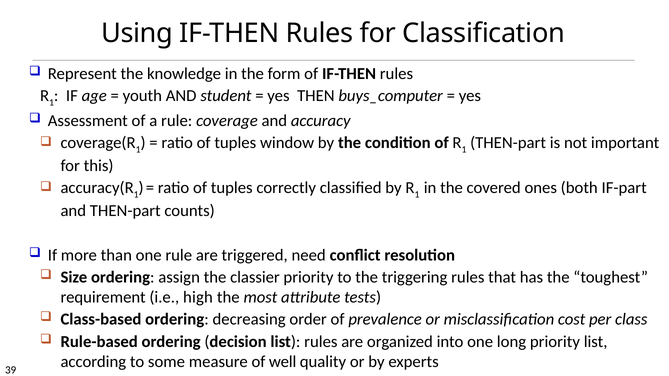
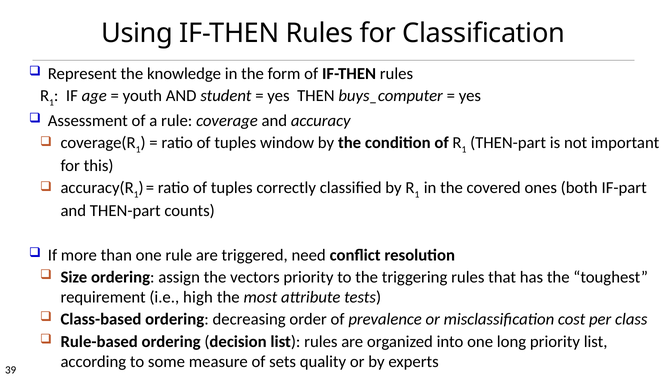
classier: classier -> vectors
well: well -> sets
